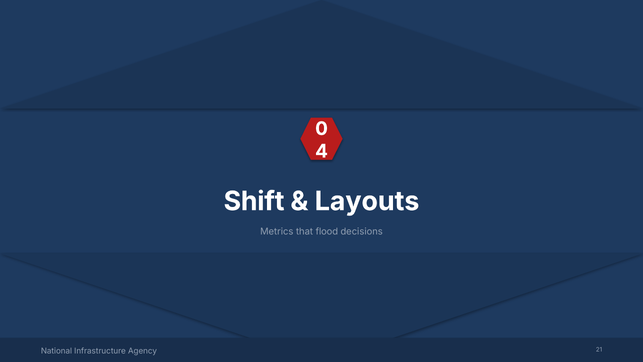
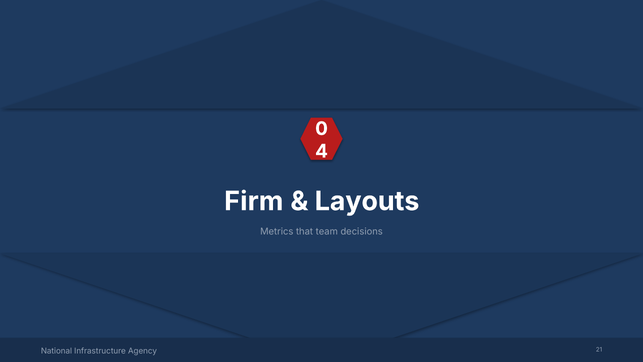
Shift: Shift -> Firm
flood: flood -> team
